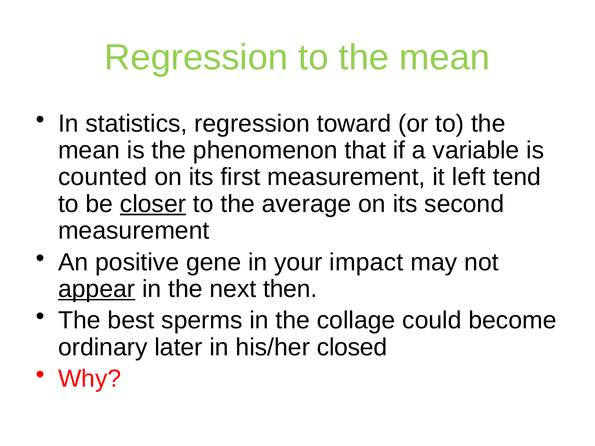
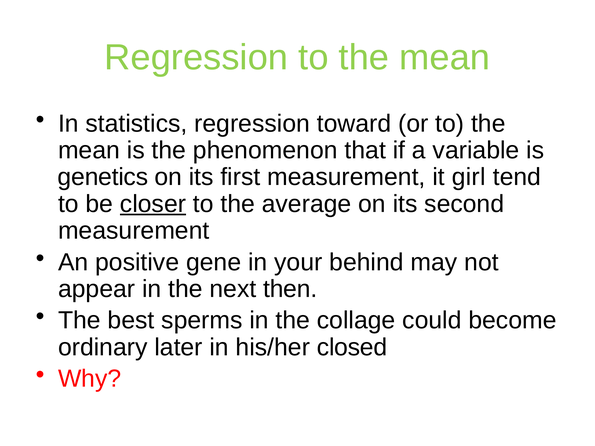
counted: counted -> genetics
left: left -> girl
impact: impact -> behind
appear underline: present -> none
